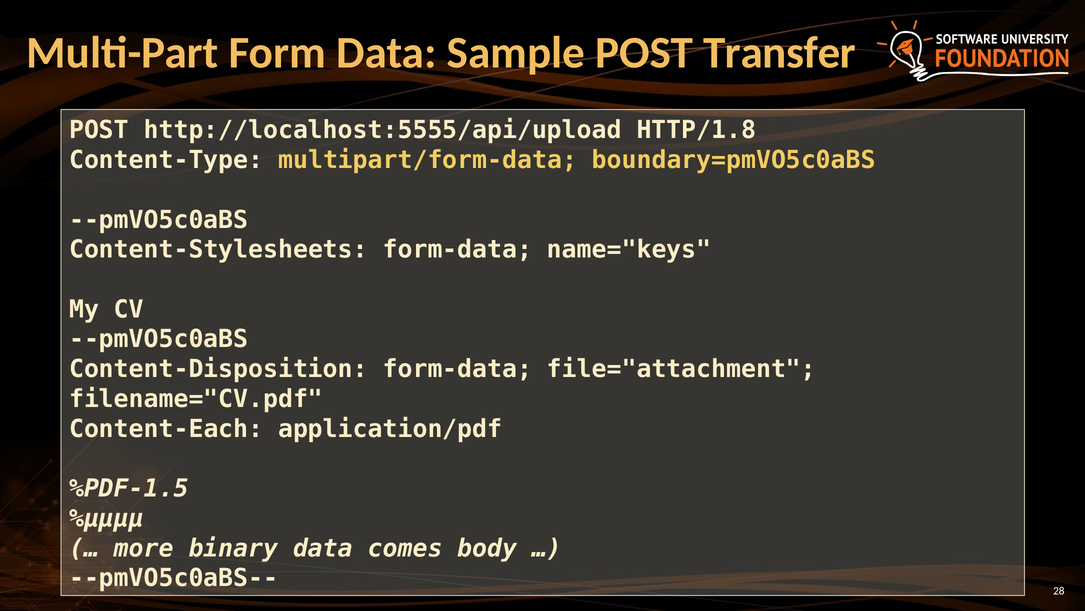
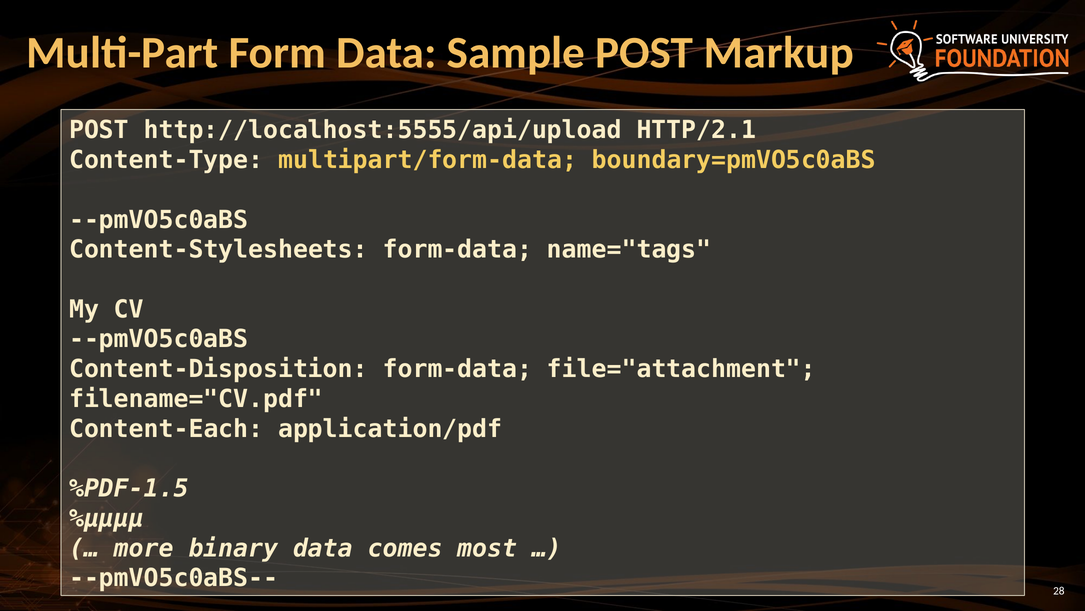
Transfer: Transfer -> Markup
HTTP/1.8: HTTP/1.8 -> HTTP/2.1
name="keys: name="keys -> name="tags
body: body -> most
